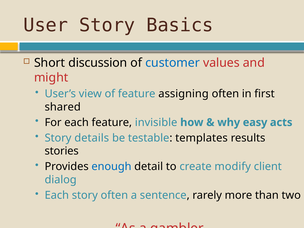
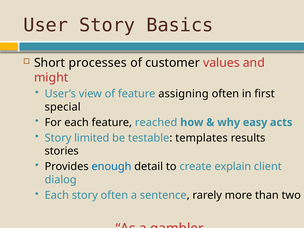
discussion: discussion -> processes
customer colour: blue -> black
shared: shared -> special
invisible: invisible -> reached
details: details -> limited
modify: modify -> explain
